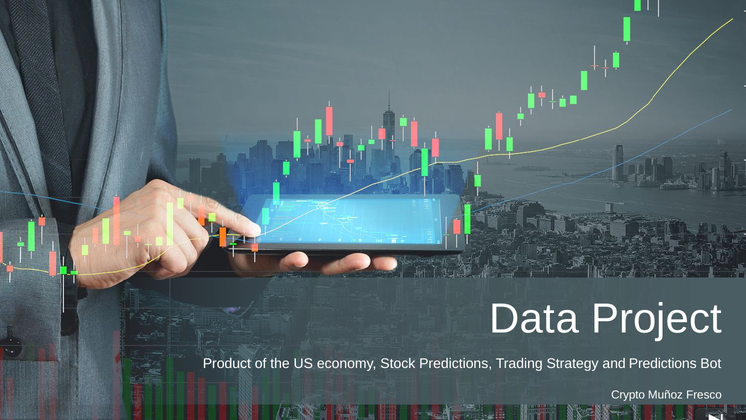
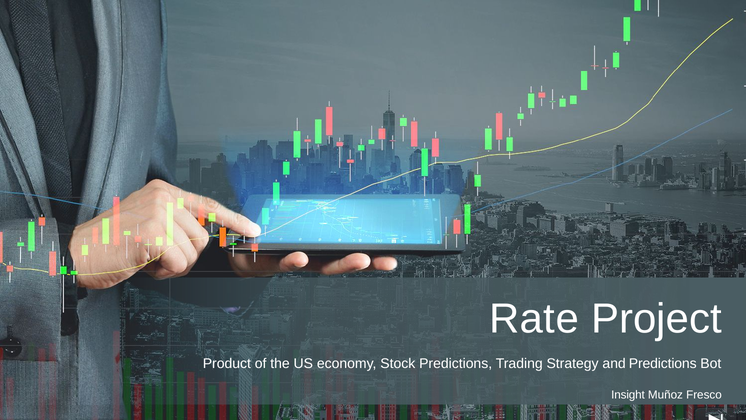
Data: Data -> Rate
Crypto: Crypto -> Insight
